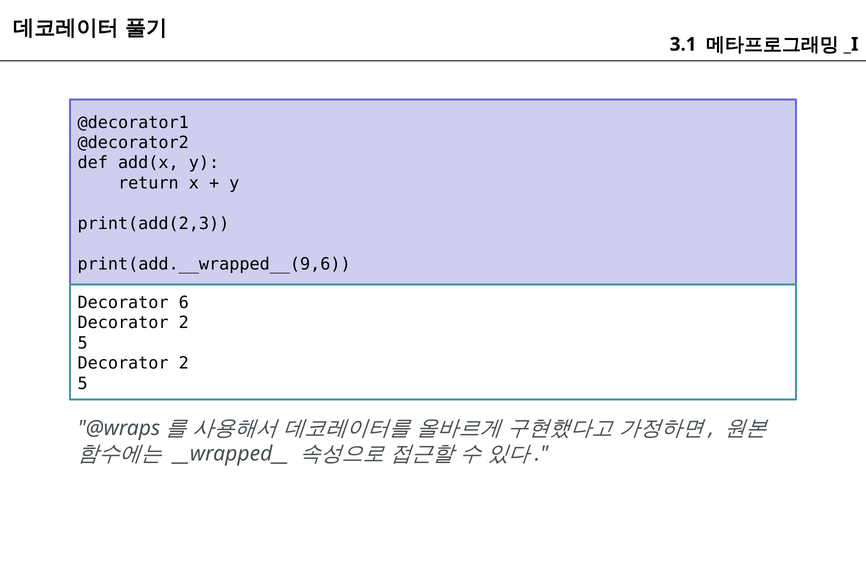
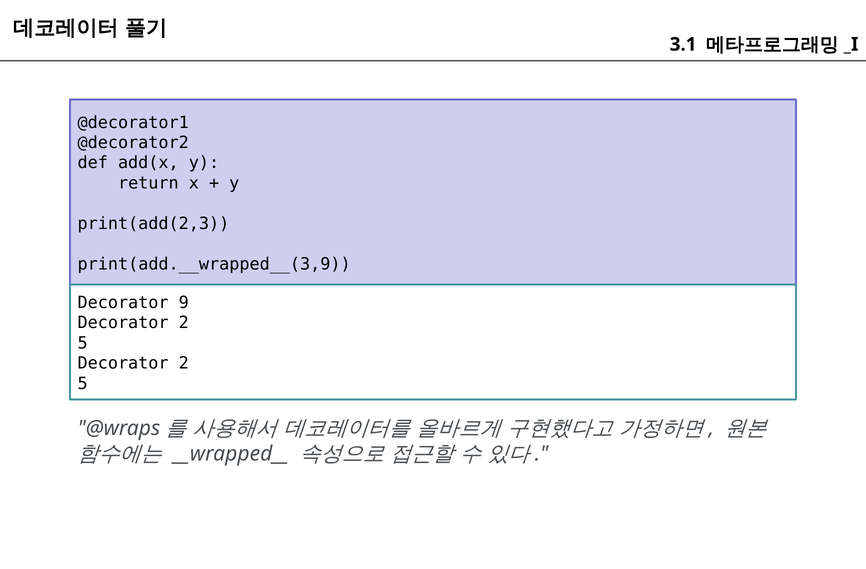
print(add.__wrapped__(9,6: print(add.__wrapped__(9,6 -> print(add.__wrapped__(3,9
6: 6 -> 9
